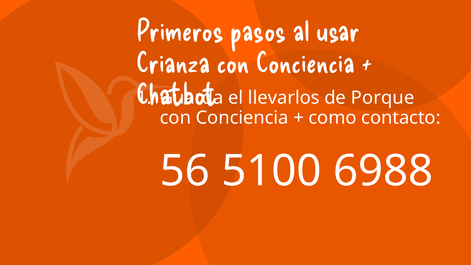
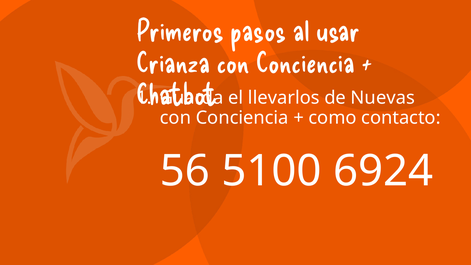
Porque: Porque -> Nuevas
6988: 6988 -> 6924
